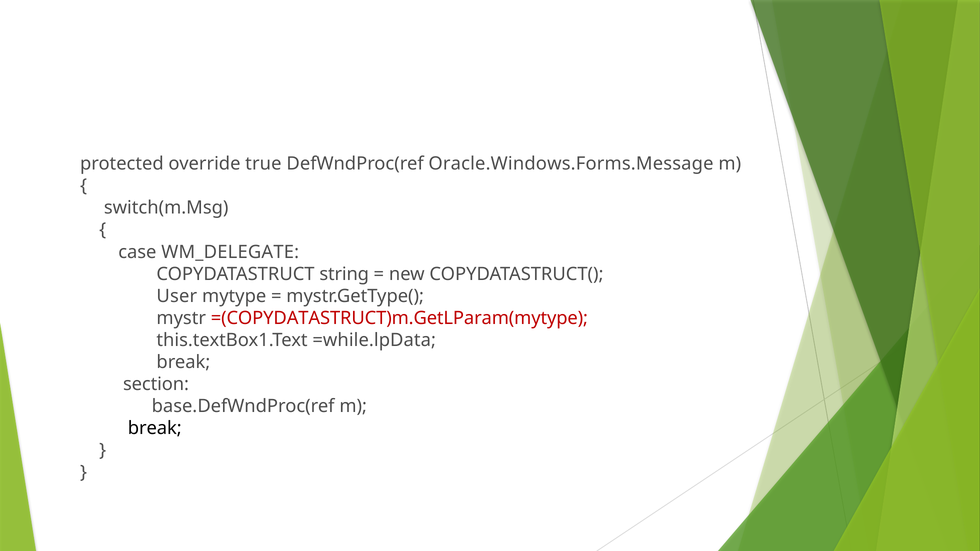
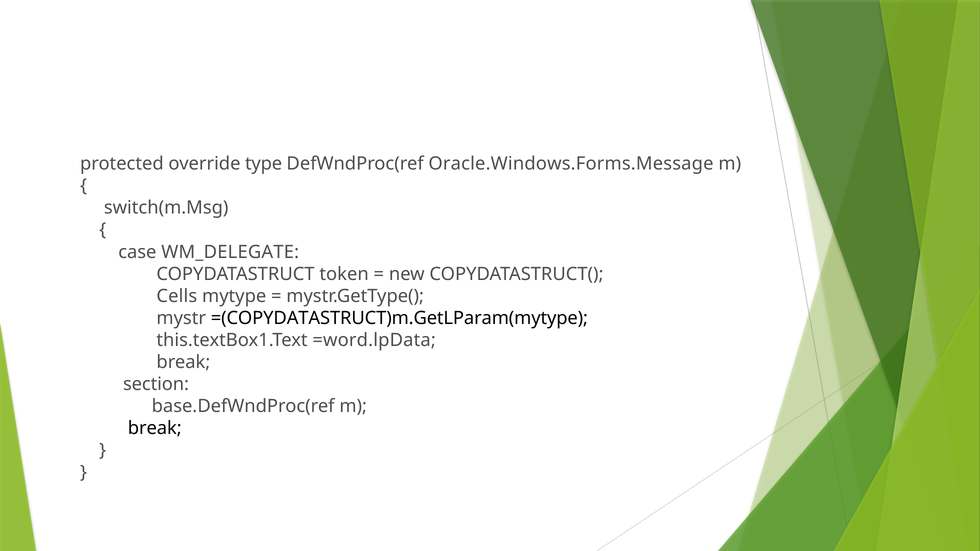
true: true -> type
string: string -> token
User: User -> Cells
=(COPYDATASTRUCT)m.GetLParam(mytype colour: red -> black
=while.lpData: =while.lpData -> =word.lpData
